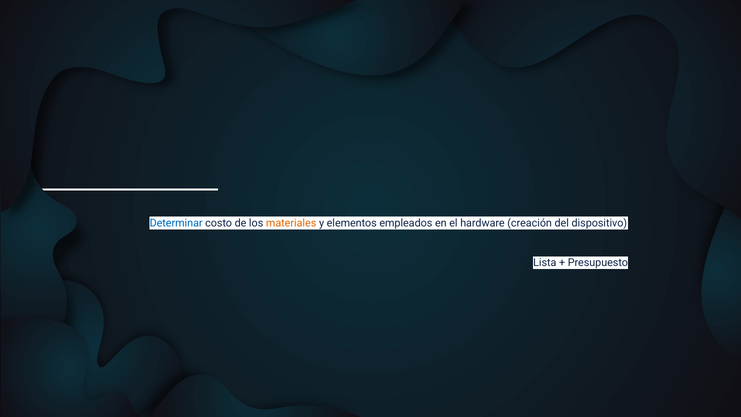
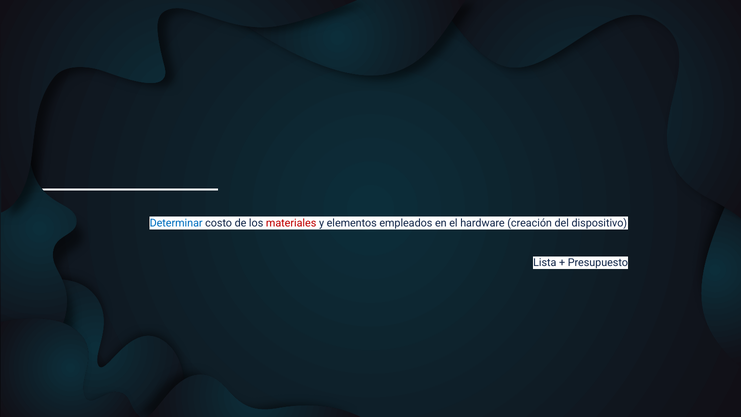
materiales colour: orange -> red
